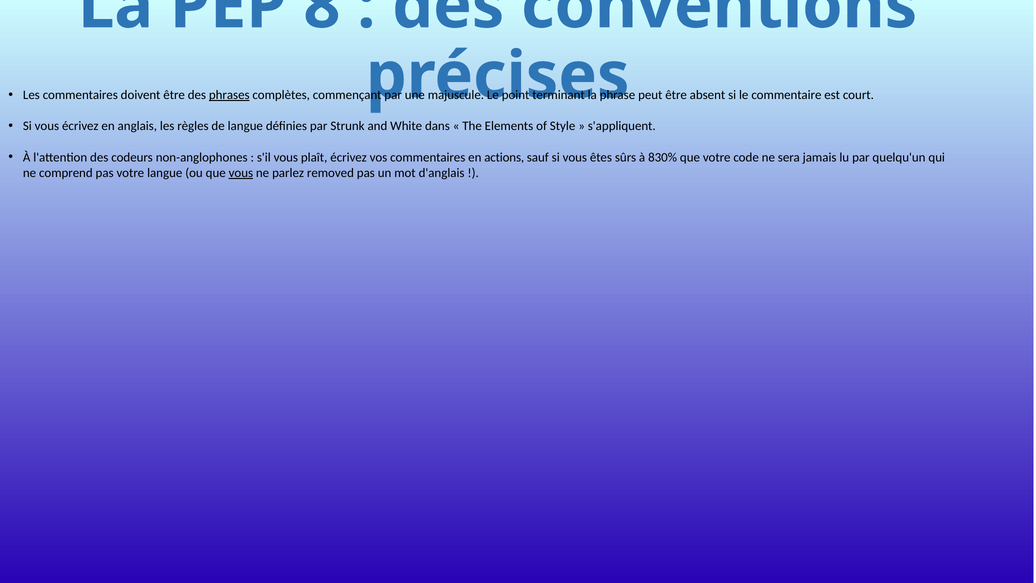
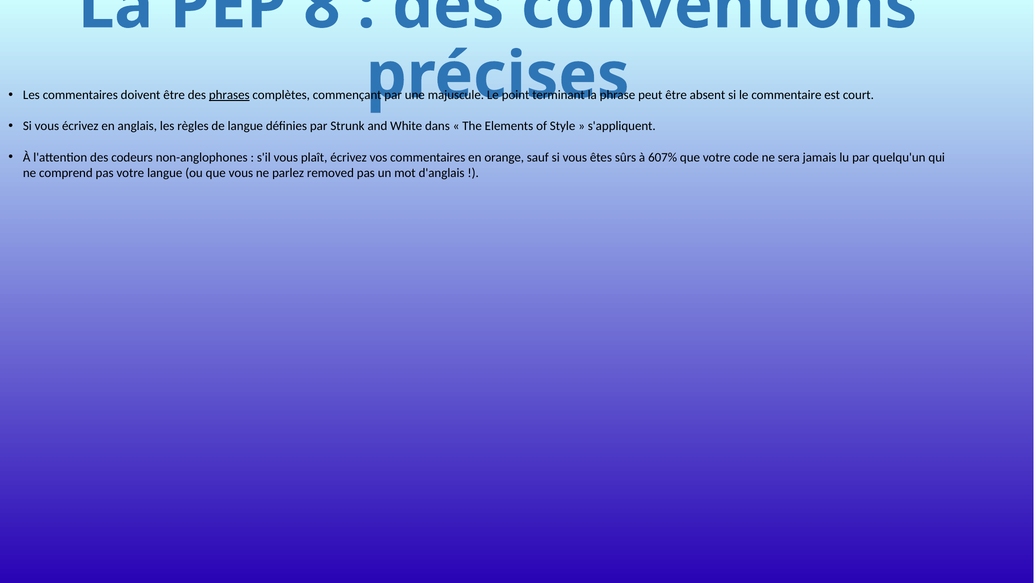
actions: actions -> orange
830%: 830% -> 607%
vous at (241, 173) underline: present -> none
